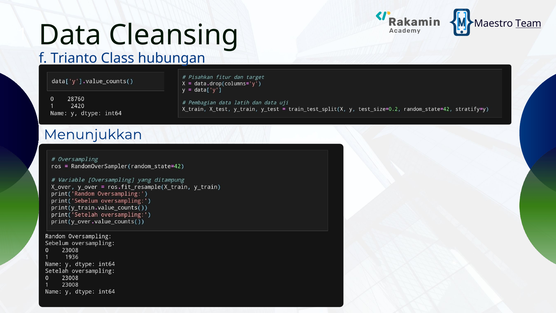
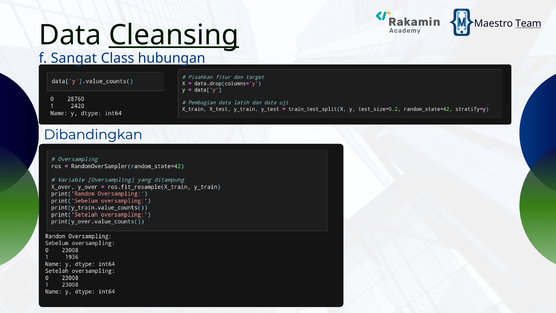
Cleansing underline: none -> present
Trianto: Trianto -> Sangat
Menunjukkan: Menunjukkan -> Dibandingkan
